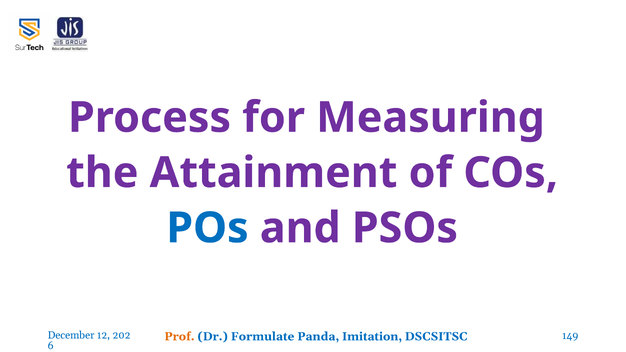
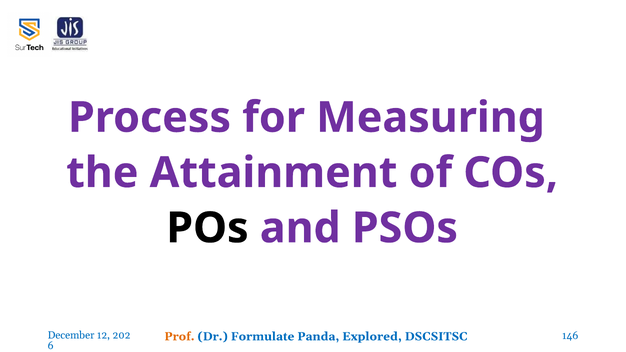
POs colour: blue -> black
Imitation: Imitation -> Explored
149: 149 -> 146
